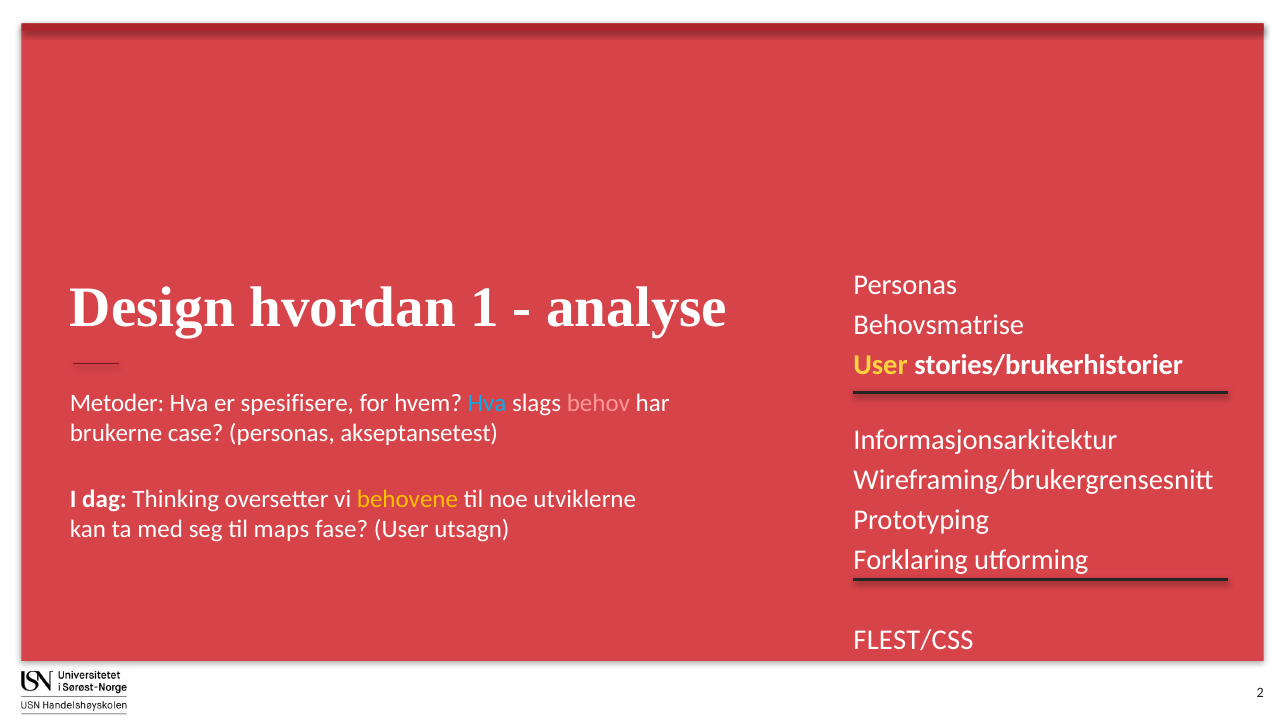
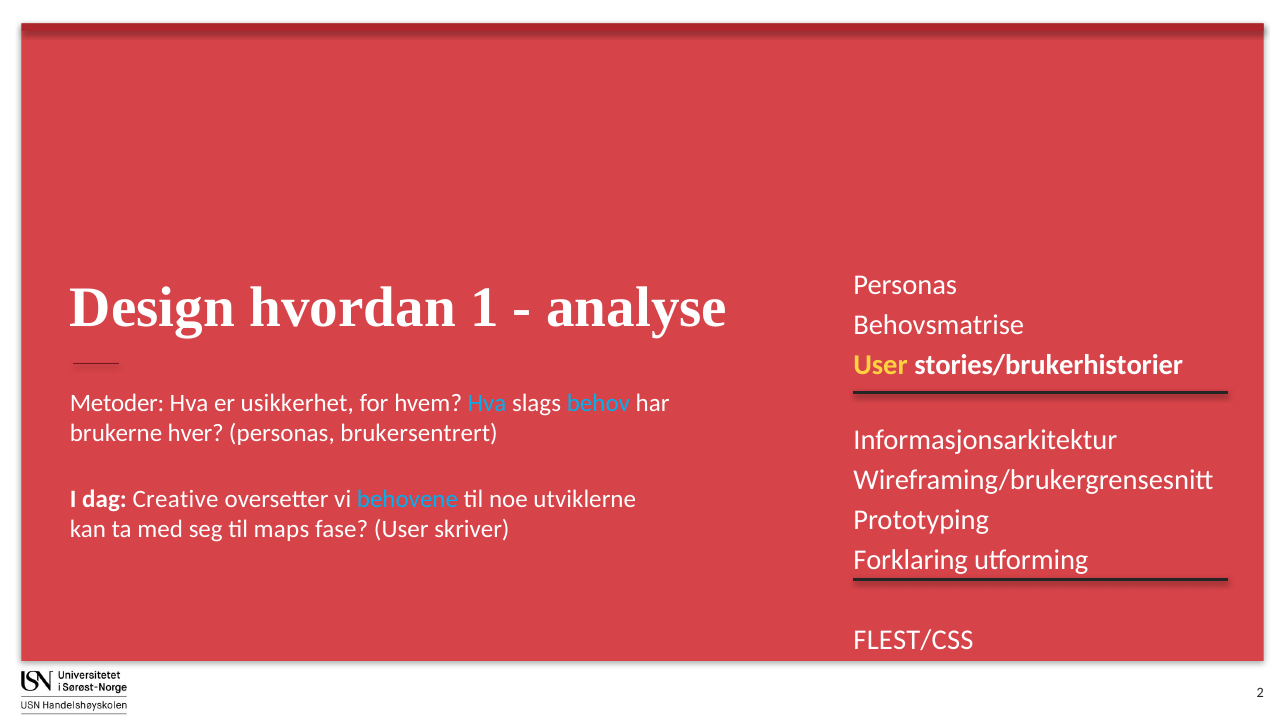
spesifisere: spesifisere -> usikkerhet
behov colour: pink -> light blue
case: case -> hver
akseptansetest: akseptansetest -> brukersentrert
Thinking: Thinking -> Creative
behovene colour: yellow -> light blue
utsagn: utsagn -> skriver
